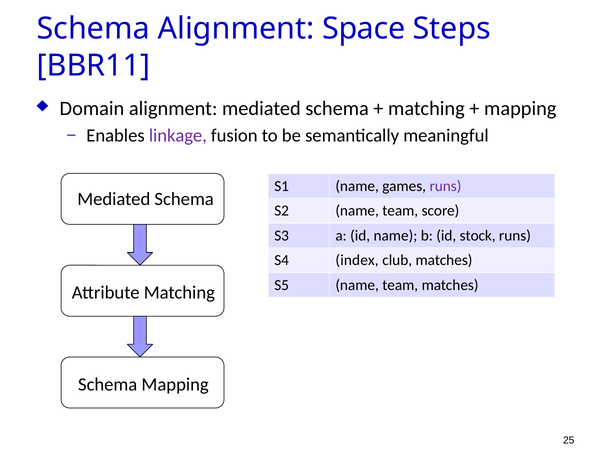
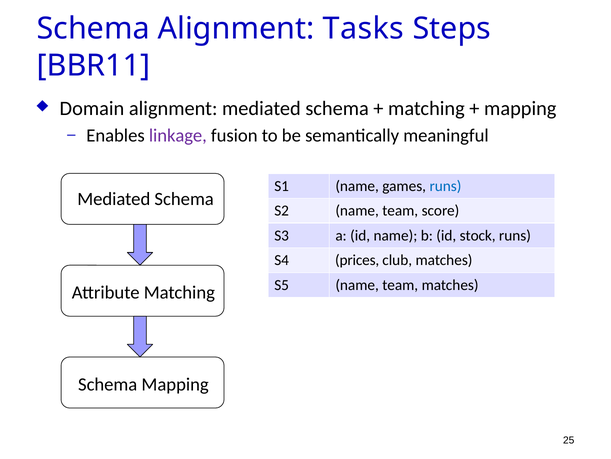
Space: Space -> Tasks
runs at (446, 186) colour: purple -> blue
index: index -> prices
